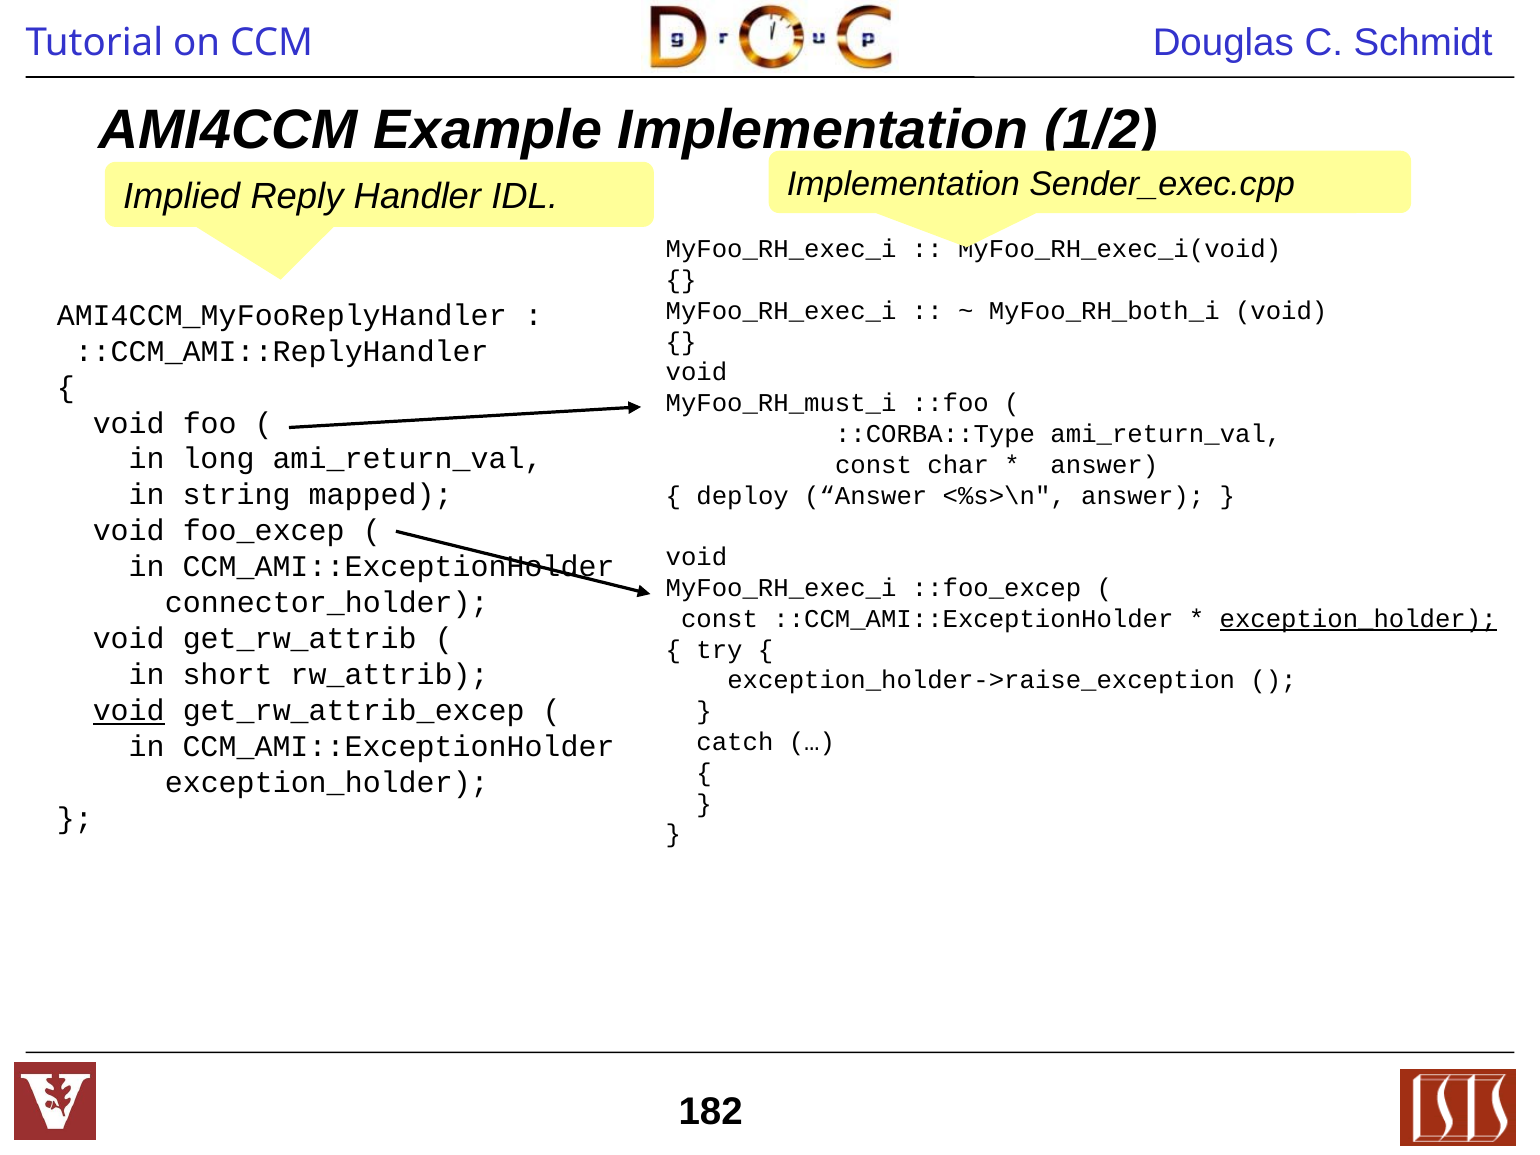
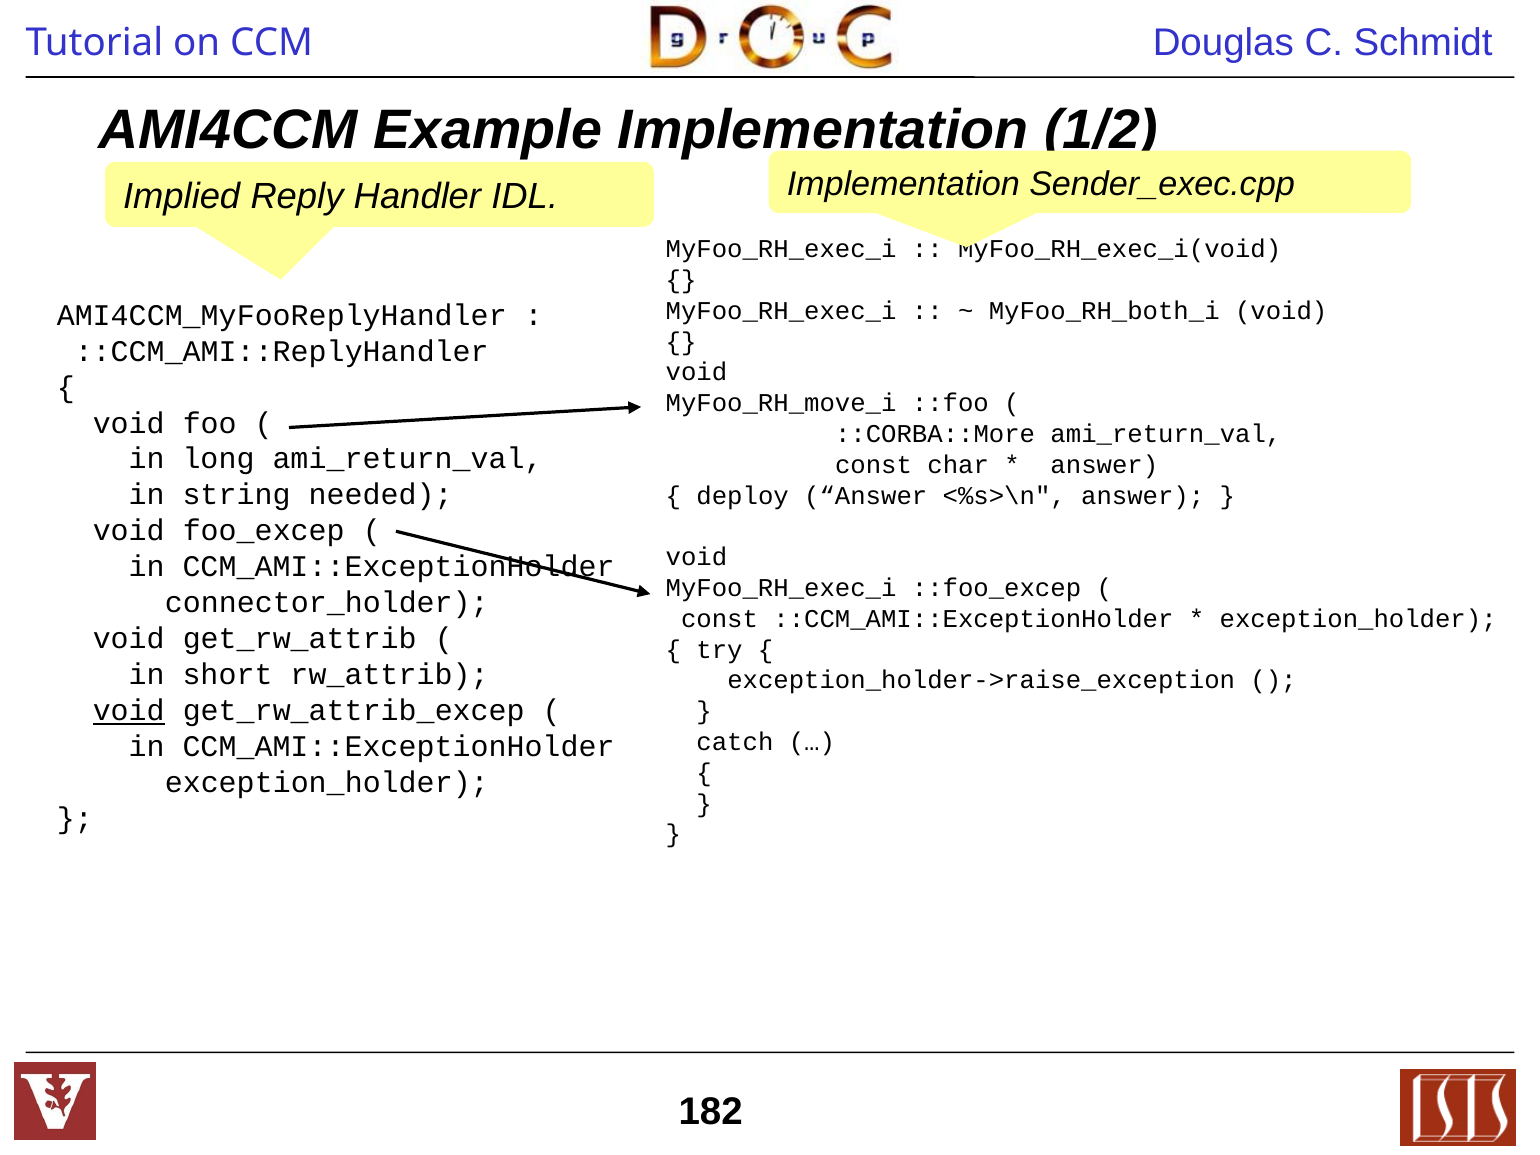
MyFoo_RH_must_i: MyFoo_RH_must_i -> MyFoo_RH_move_i
::CORBA::Type: ::CORBA::Type -> ::CORBA::More
mapped: mapped -> needed
exception_holder at (1358, 619) underline: present -> none
